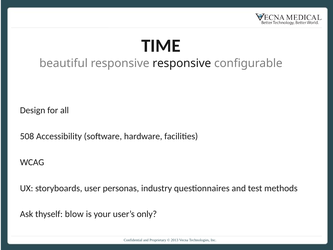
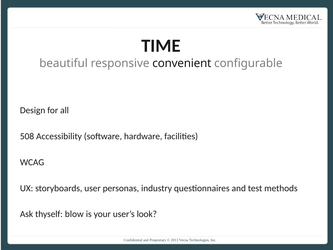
responsive responsive: responsive -> convenient
only: only -> look
